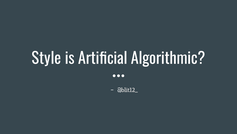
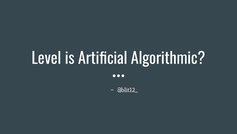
Style: Style -> Level
